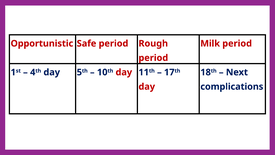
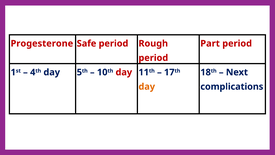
Opportunistic: Opportunistic -> Progesterone
Milk: Milk -> Part
day at (147, 86) colour: red -> orange
